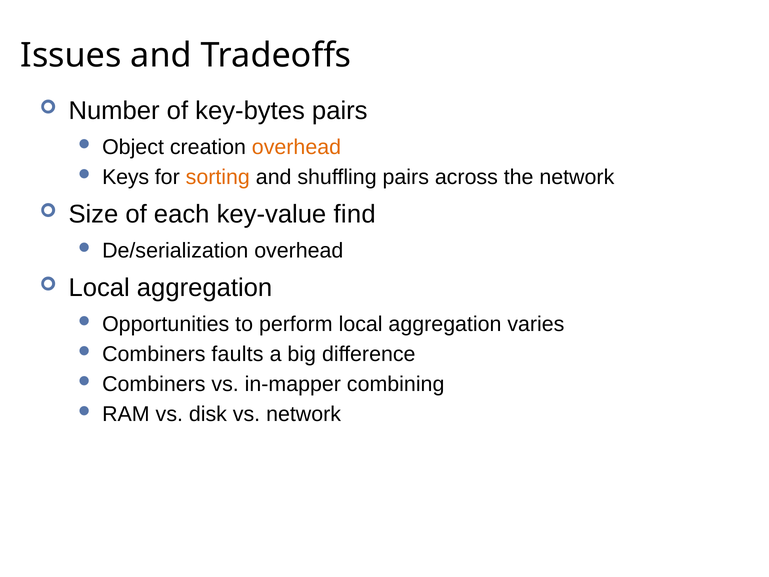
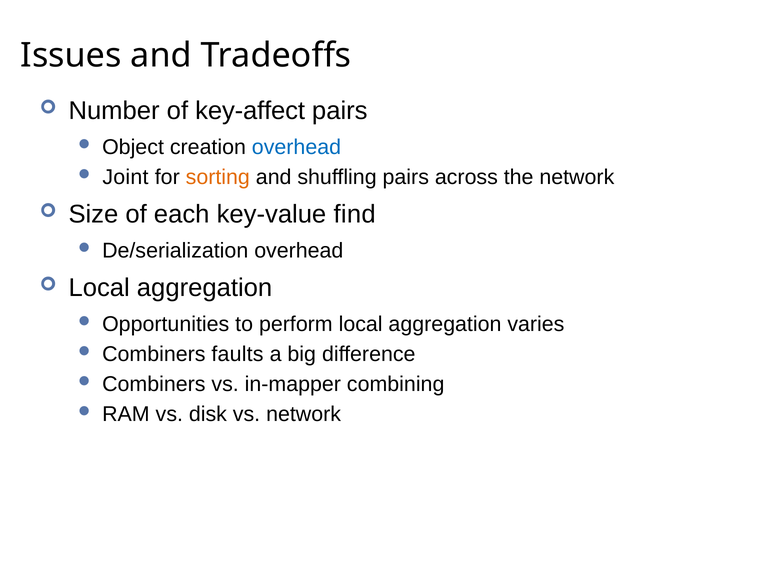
key-bytes: key-bytes -> key-affect
overhead at (296, 147) colour: orange -> blue
Keys: Keys -> Joint
